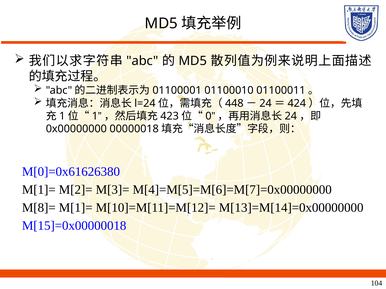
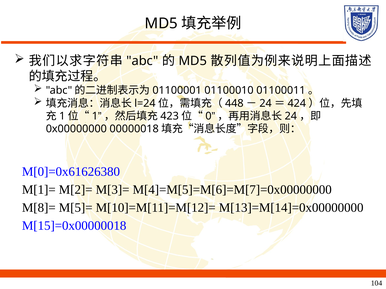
M[8]= M[1]=: M[1]= -> M[5]=
